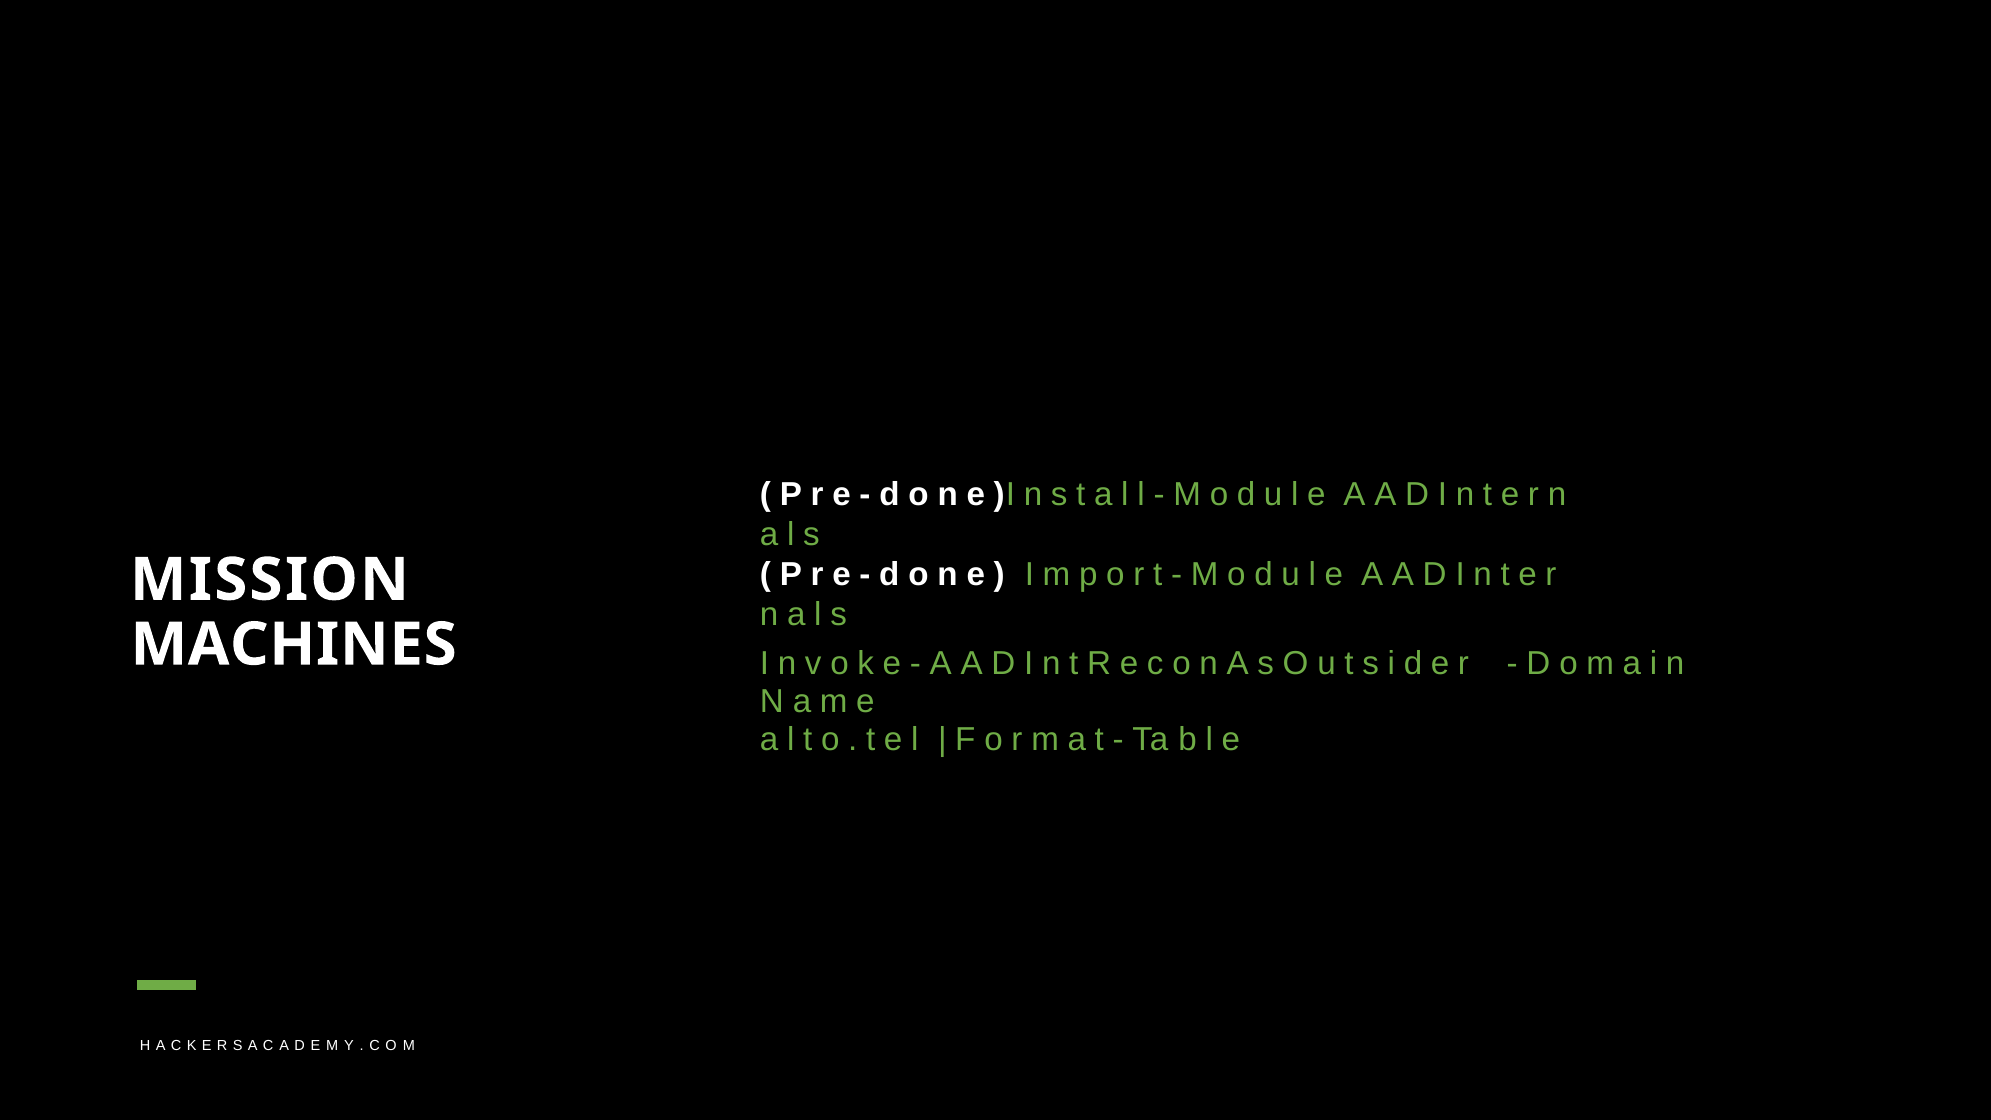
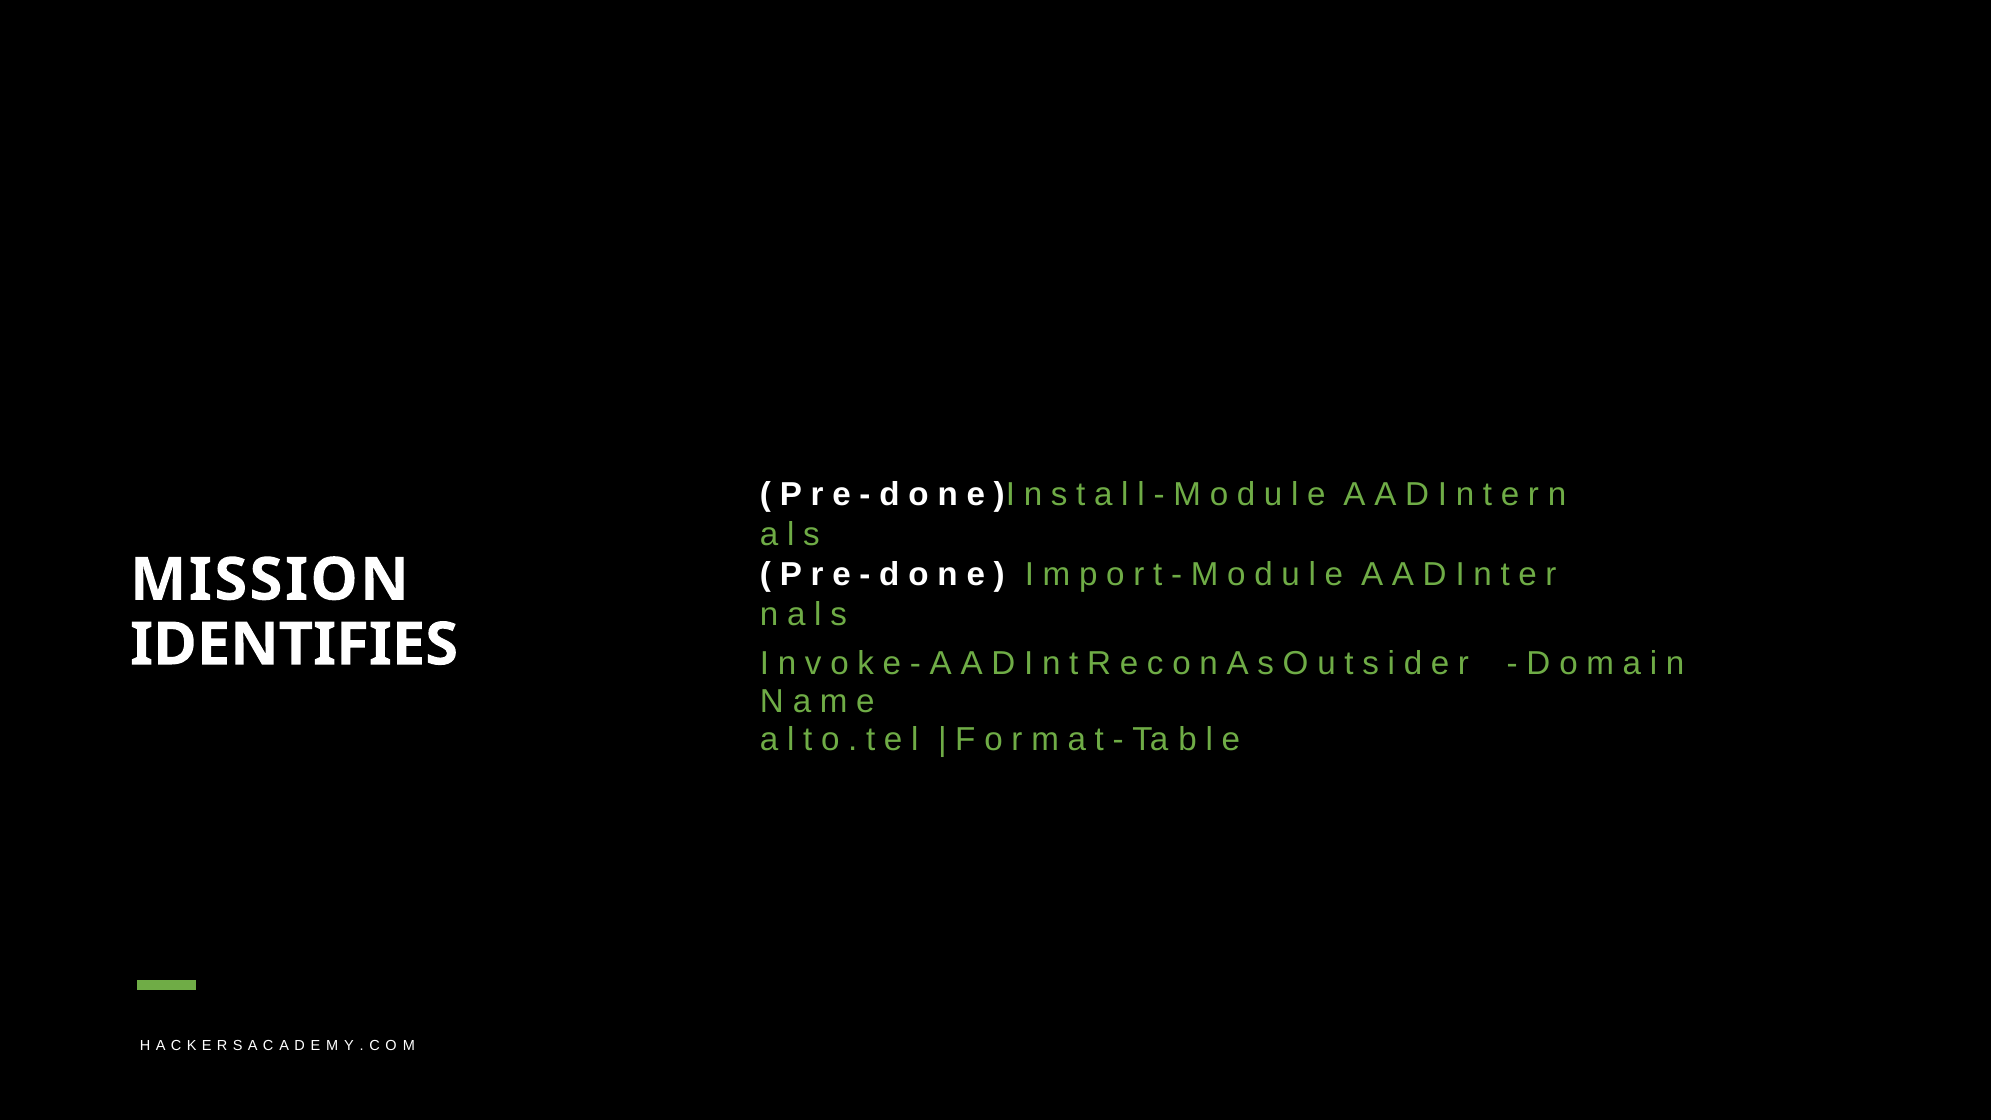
MACHINES: MACHINES -> IDENTIFIES
